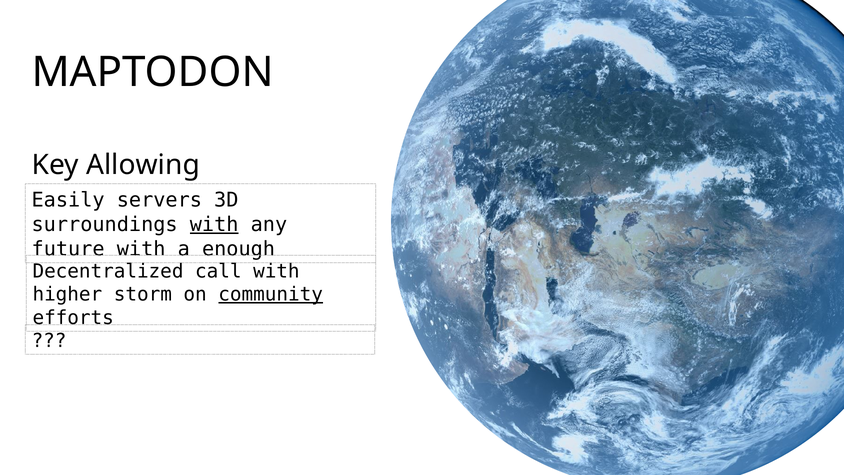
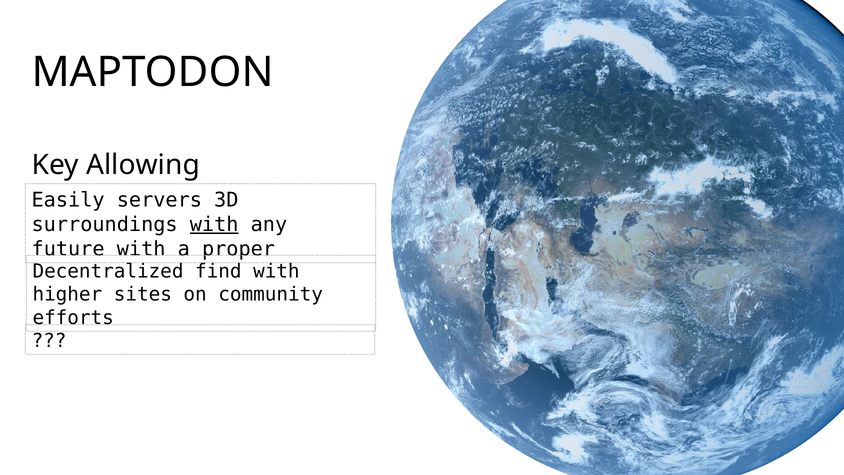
enough: enough -> proper
call: call -> find
storm: storm -> sites
community underline: present -> none
